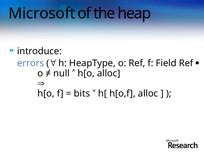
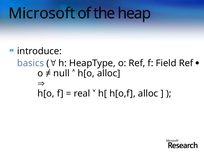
errors: errors -> basics
bits: bits -> real
